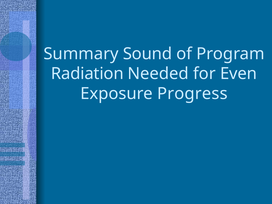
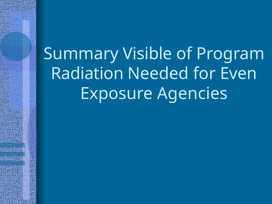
Sound: Sound -> Visible
Progress: Progress -> Agencies
